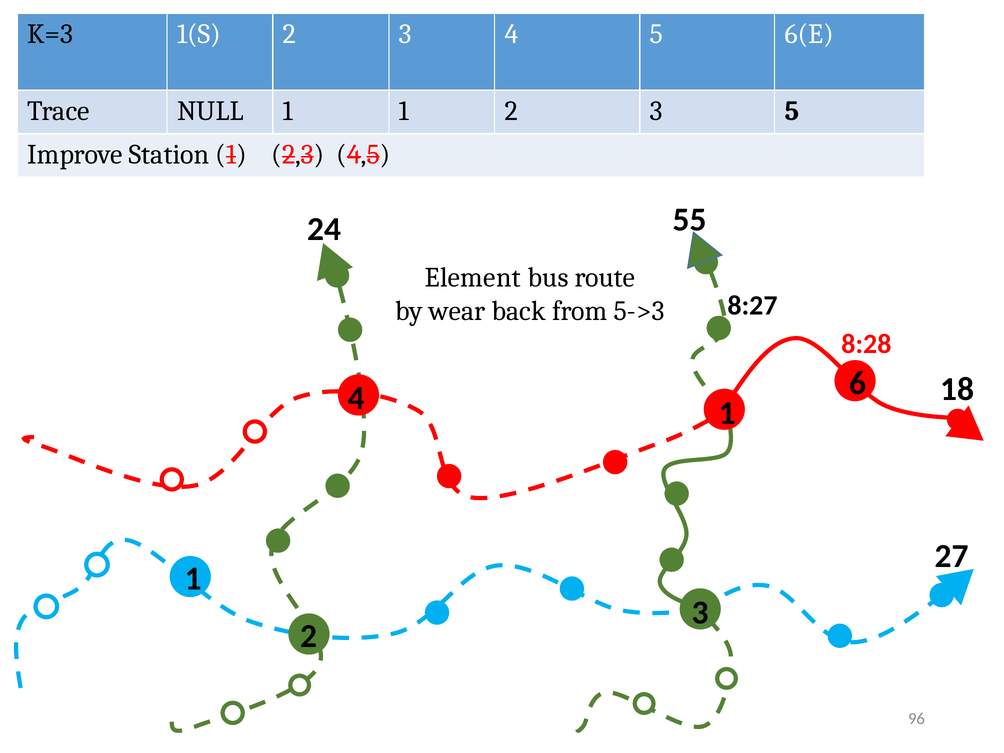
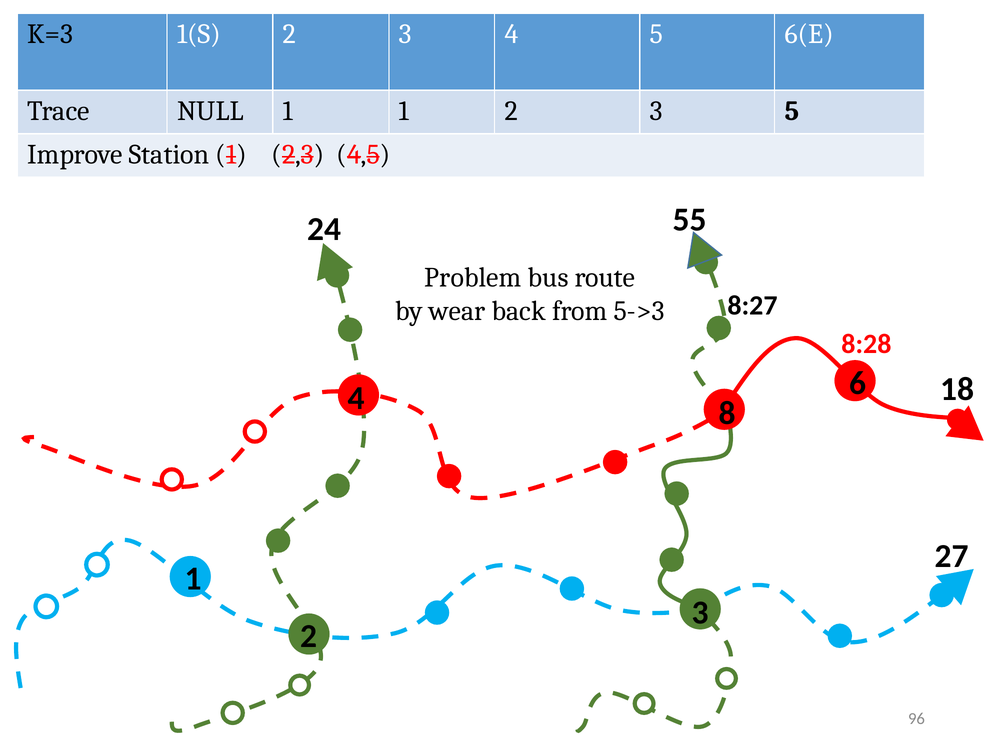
Element: Element -> Problem
4 1: 1 -> 8
